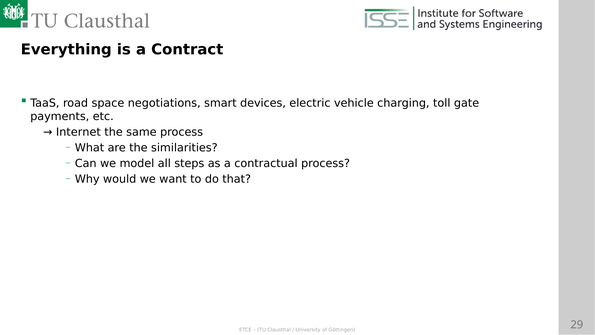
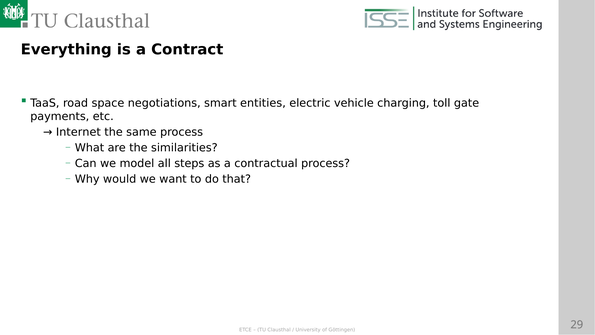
devices: devices -> entities
